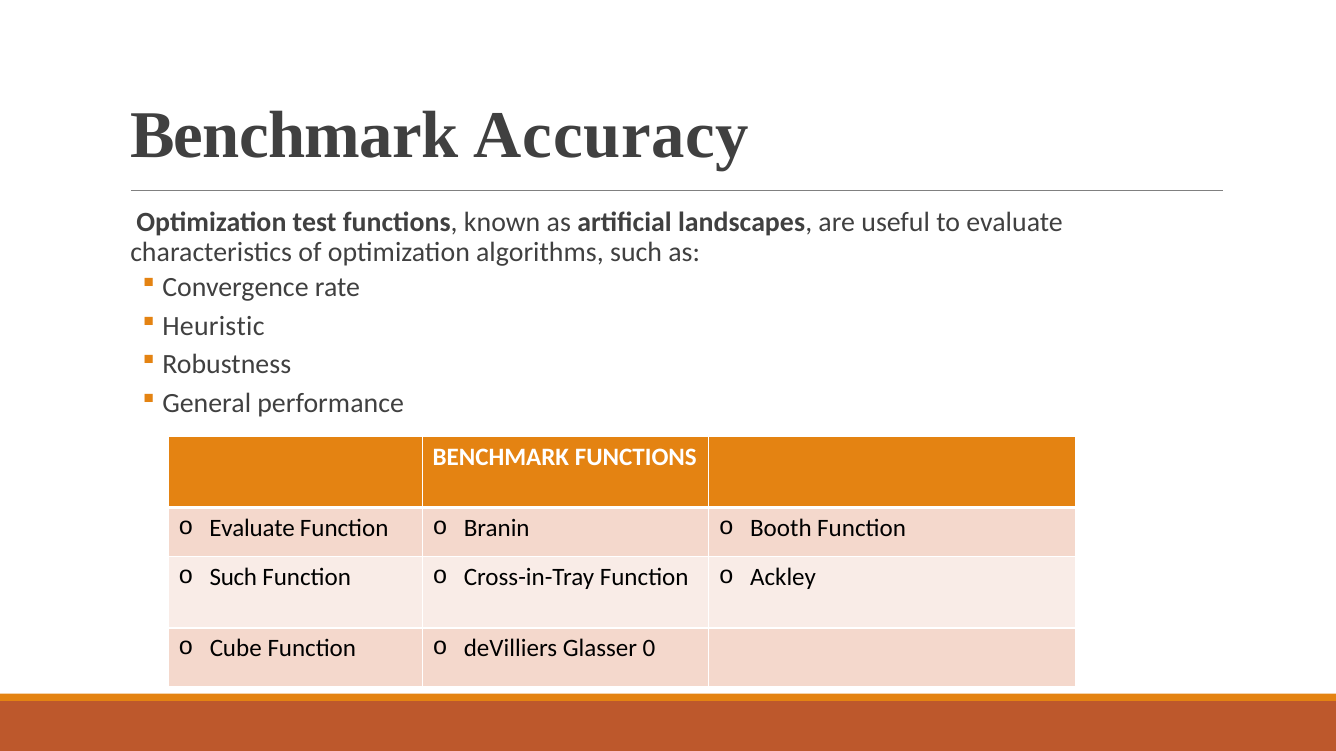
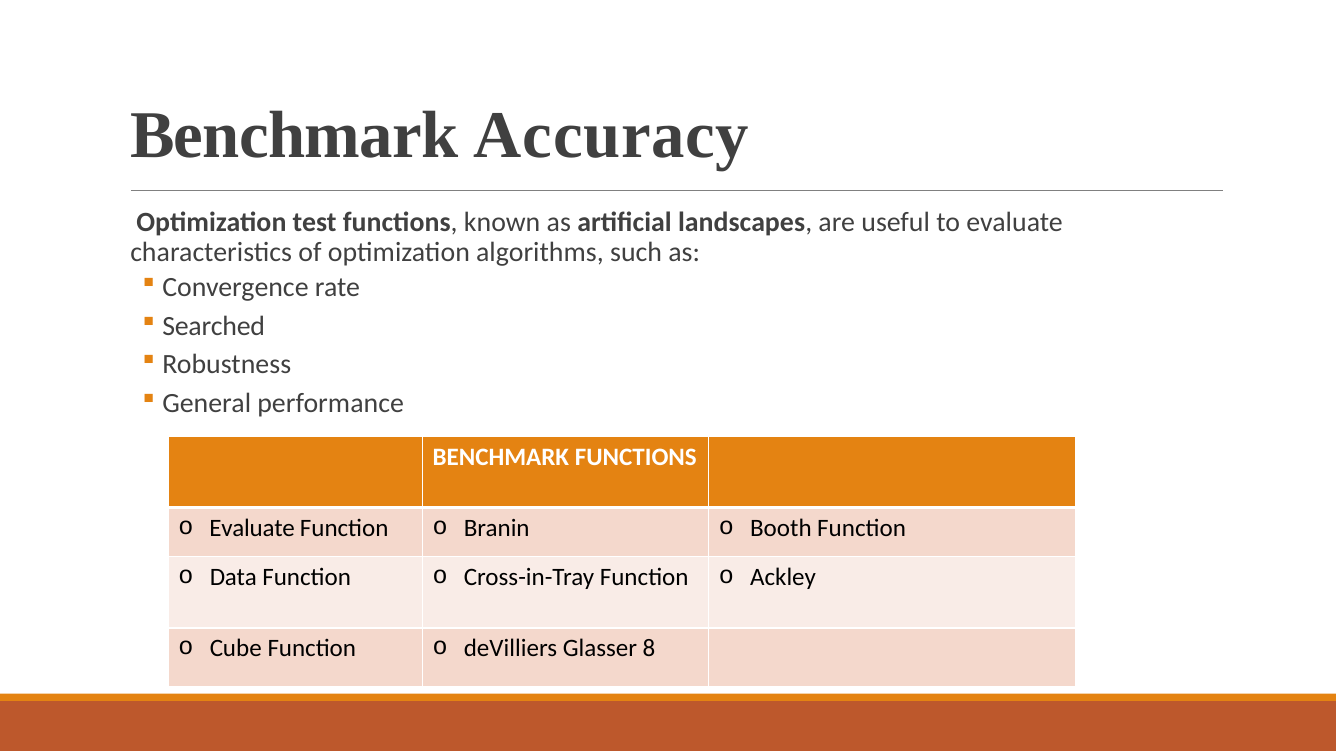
Heuristic: Heuristic -> Searched
Such at (233, 578): Such -> Data
0: 0 -> 8
